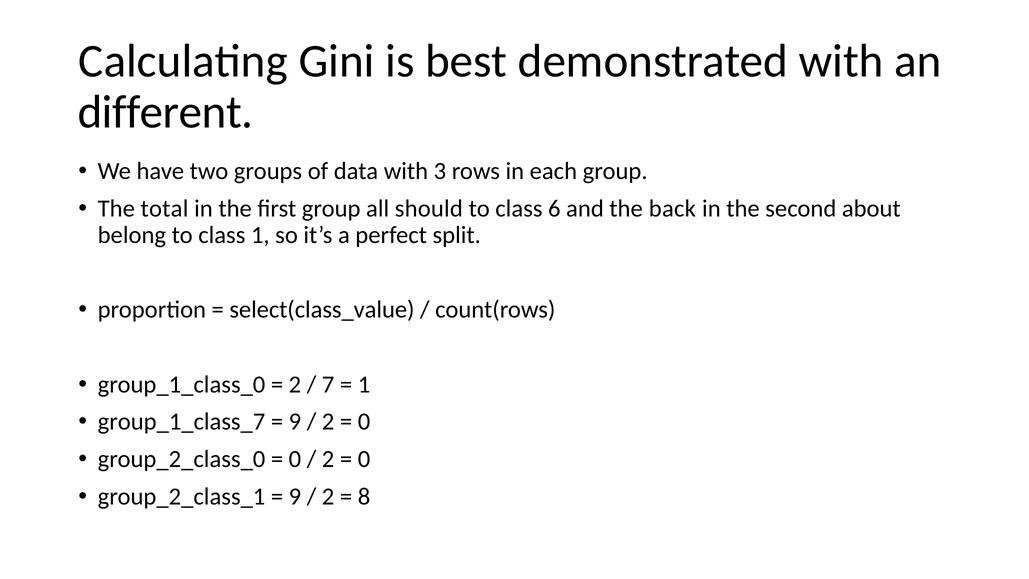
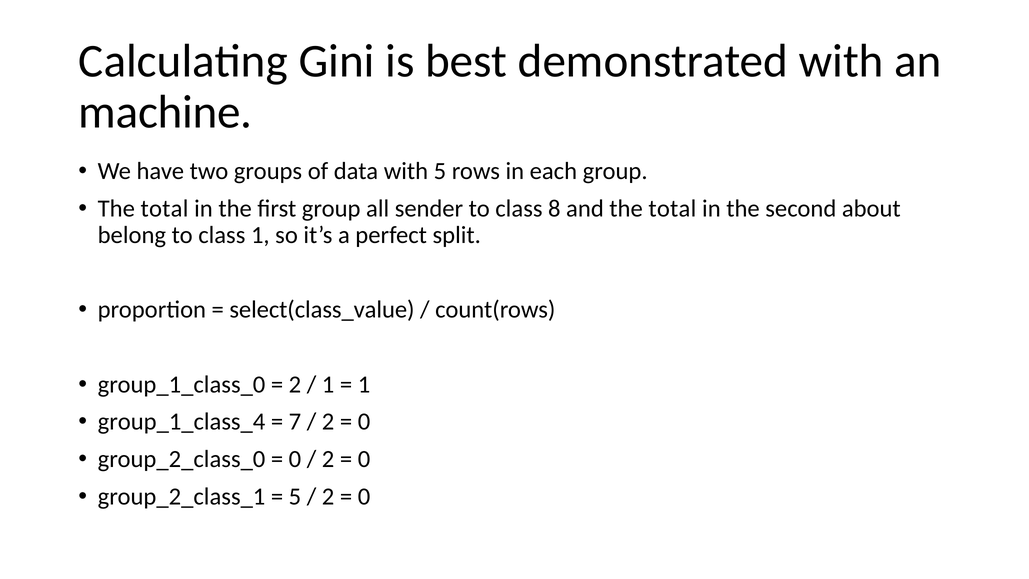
different: different -> machine
with 3: 3 -> 5
should: should -> sender
6: 6 -> 8
and the back: back -> total
7 at (328, 384): 7 -> 1
group_1_class_7: group_1_class_7 -> group_1_class_4
9 at (295, 422): 9 -> 7
9 at (295, 496): 9 -> 5
8 at (364, 496): 8 -> 0
